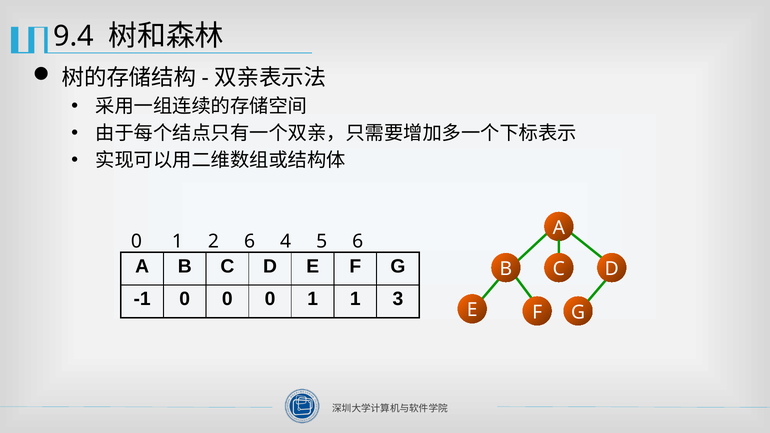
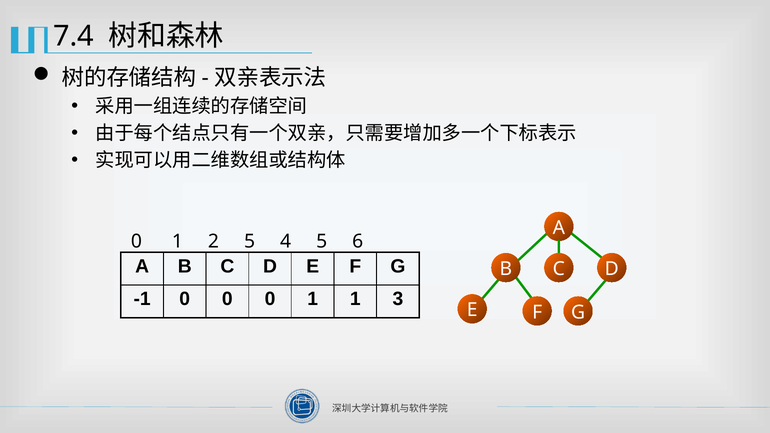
9.4: 9.4 -> 7.4
2 6: 6 -> 5
